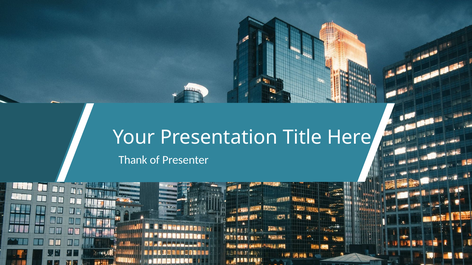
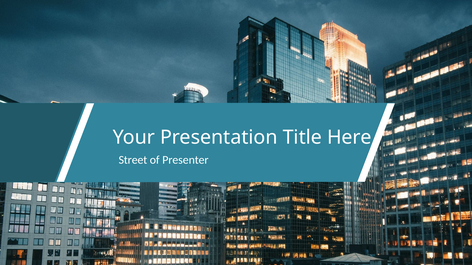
Thank: Thank -> Street
